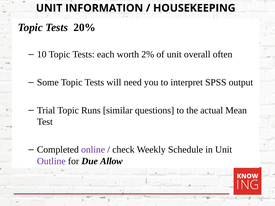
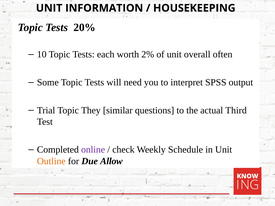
Runs: Runs -> They
Mean: Mean -> Third
Outline colour: purple -> orange
